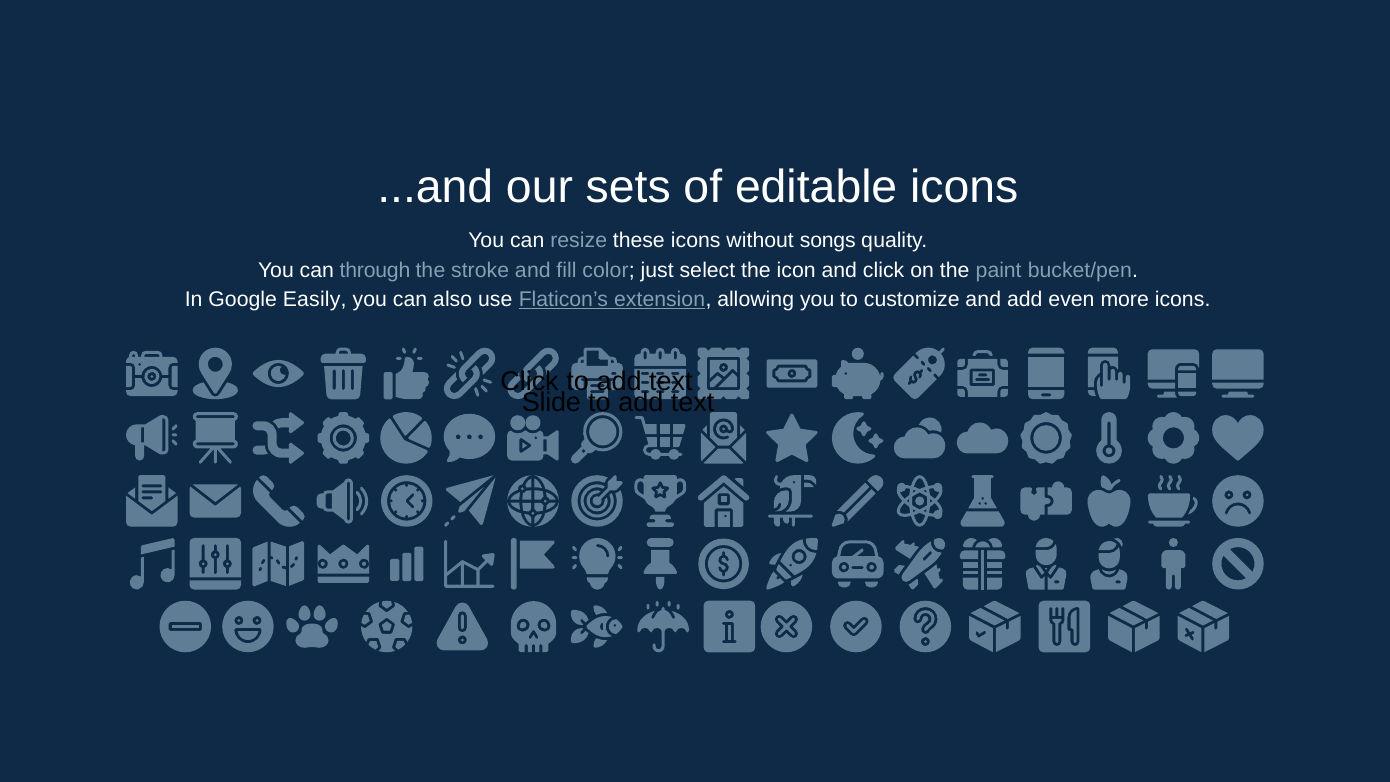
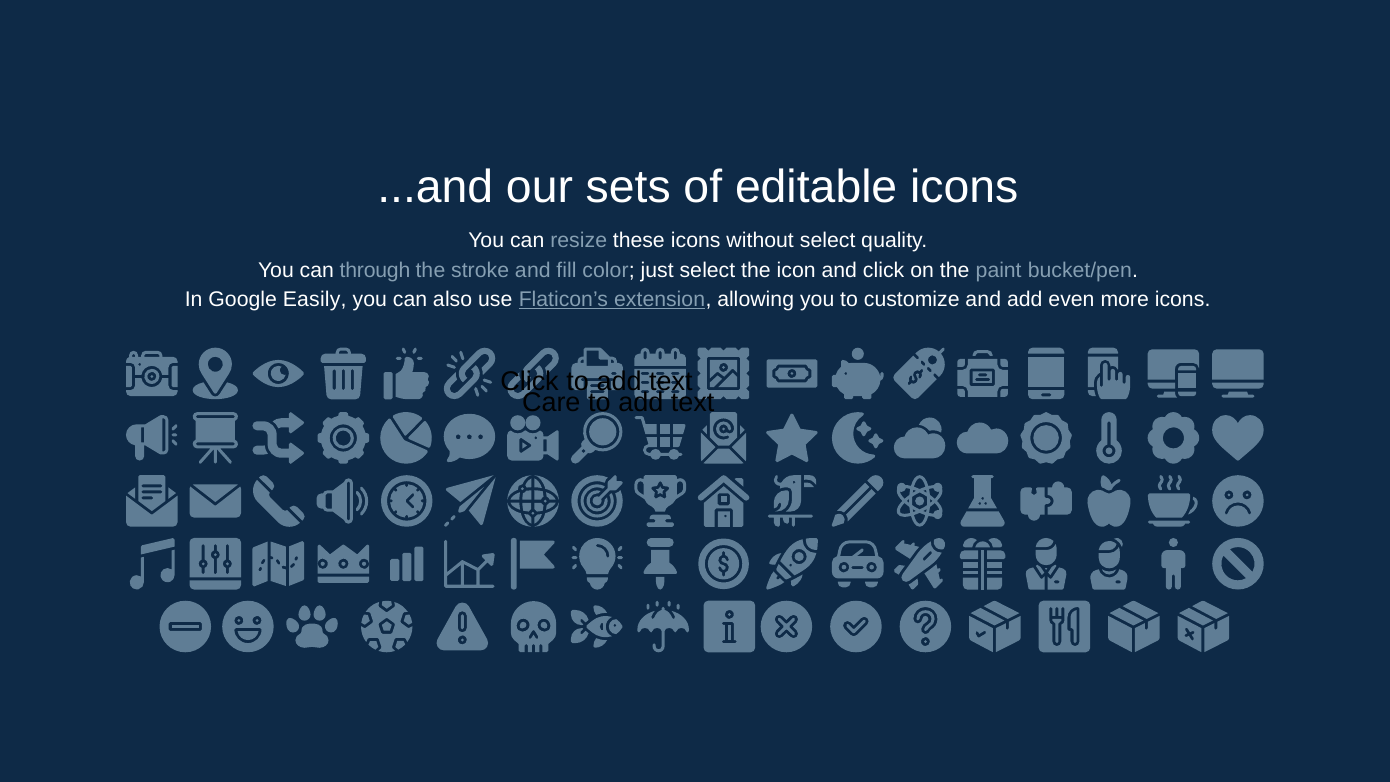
without songs: songs -> select
Slide: Slide -> Care
